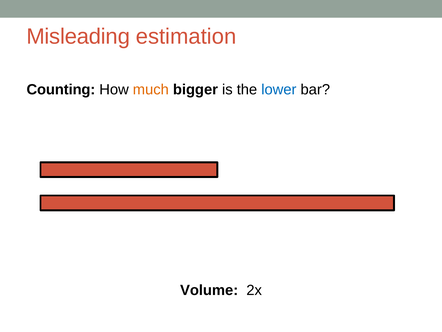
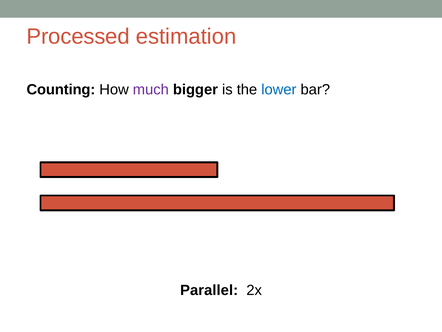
Misleading: Misleading -> Processed
much colour: orange -> purple
Volume: Volume -> Parallel
